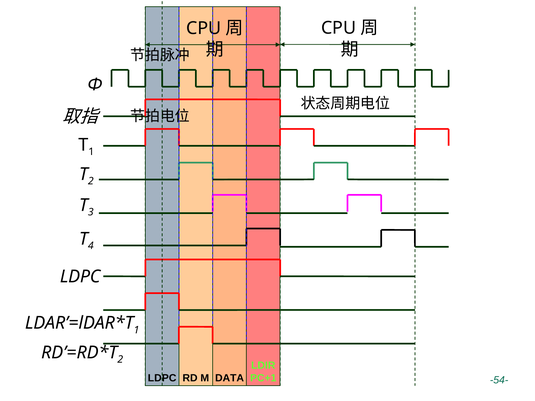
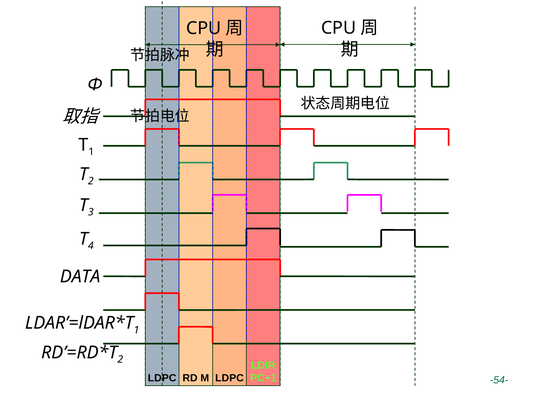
LDPC at (80, 277): LDPC -> DATA
M DATA: DATA -> LDPC
